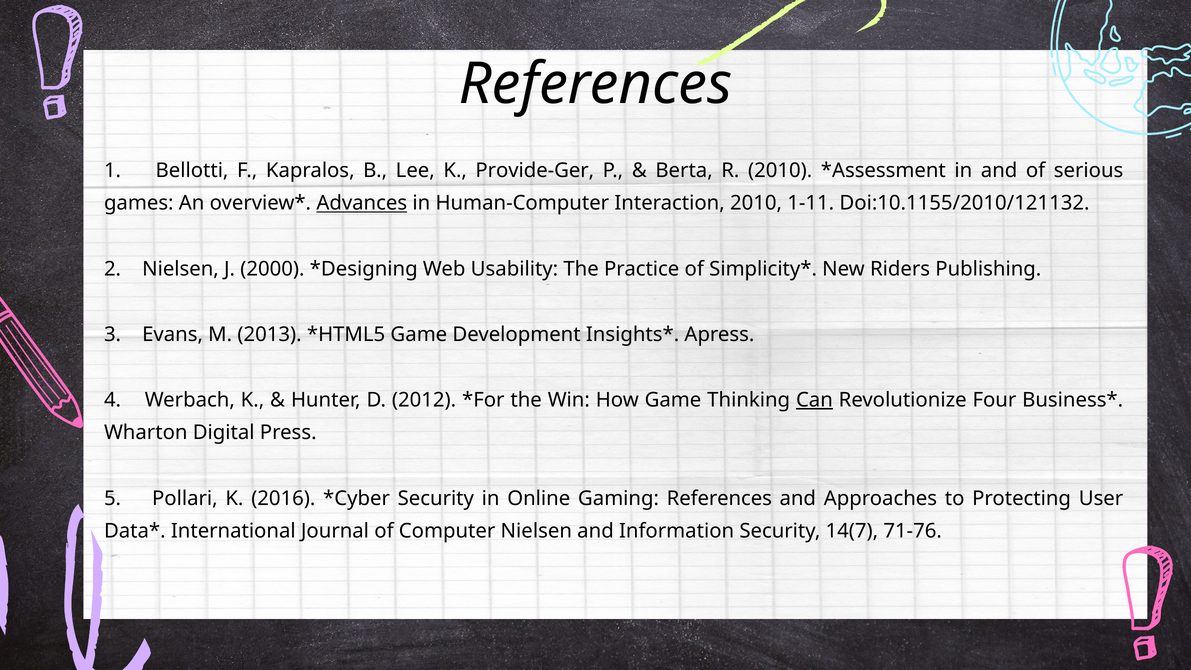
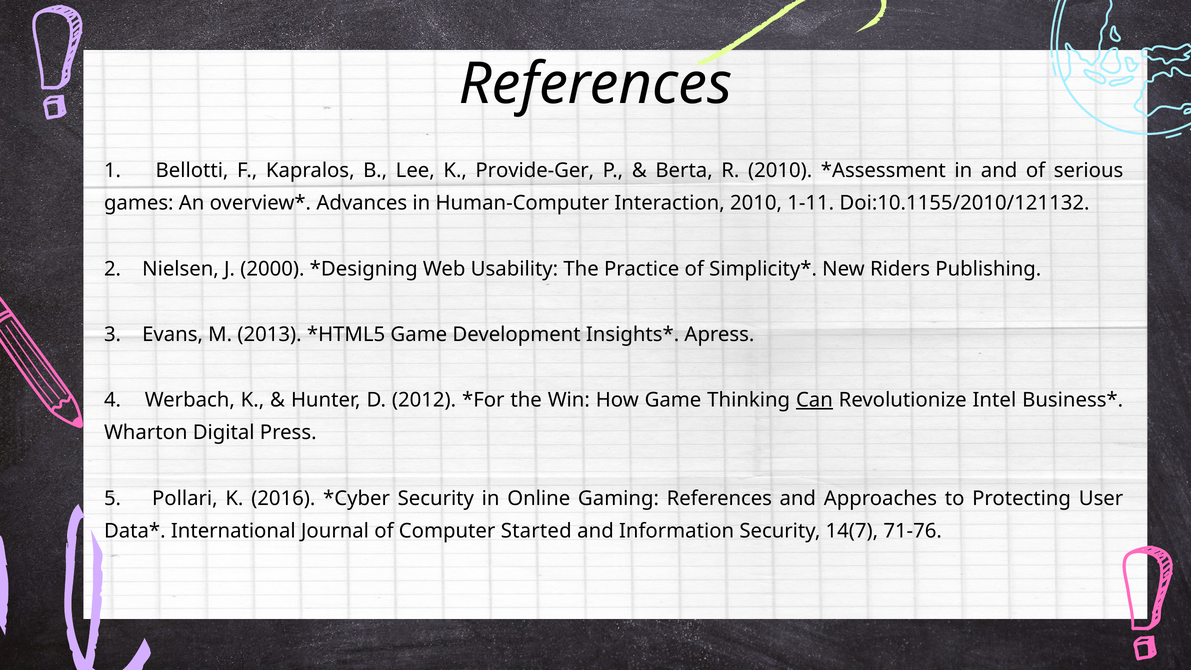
Advances underline: present -> none
Four: Four -> Intel
Computer Nielsen: Nielsen -> Started
